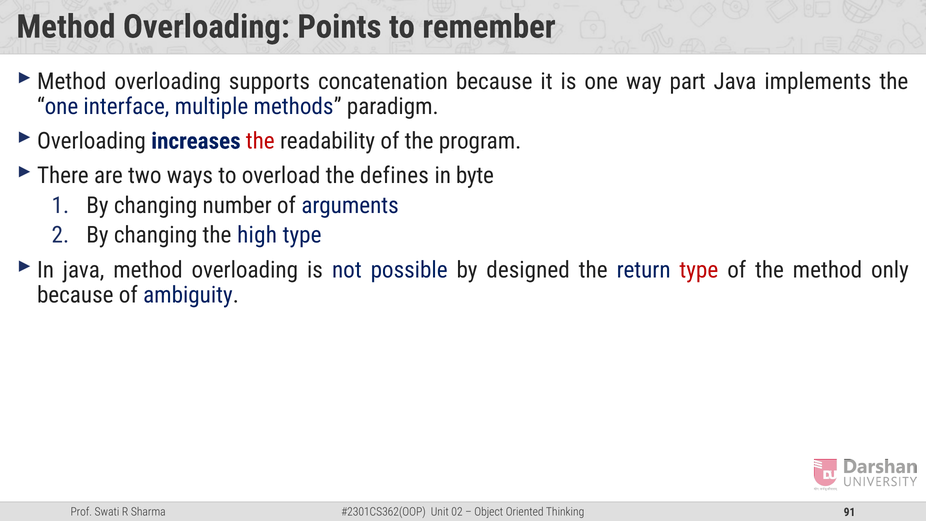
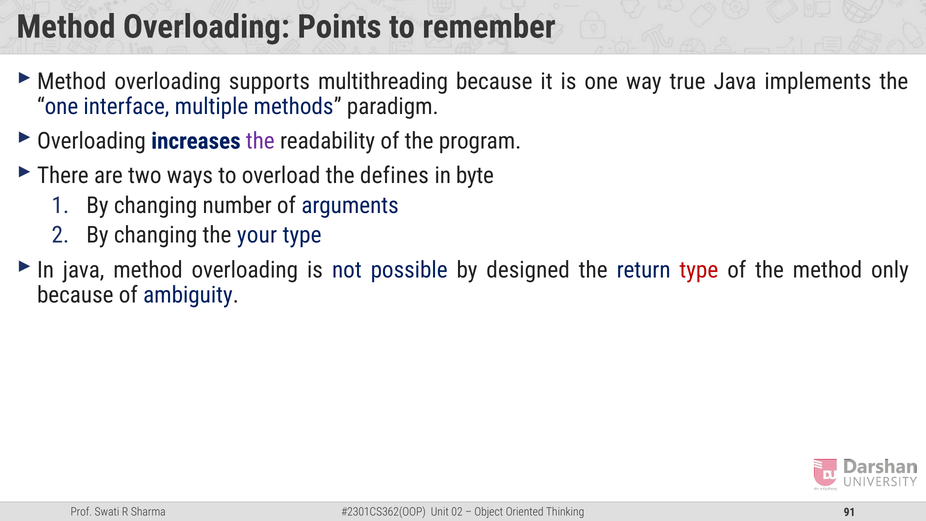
concatenation: concatenation -> multithreading
part: part -> true
the at (260, 141) colour: red -> purple
high: high -> your
